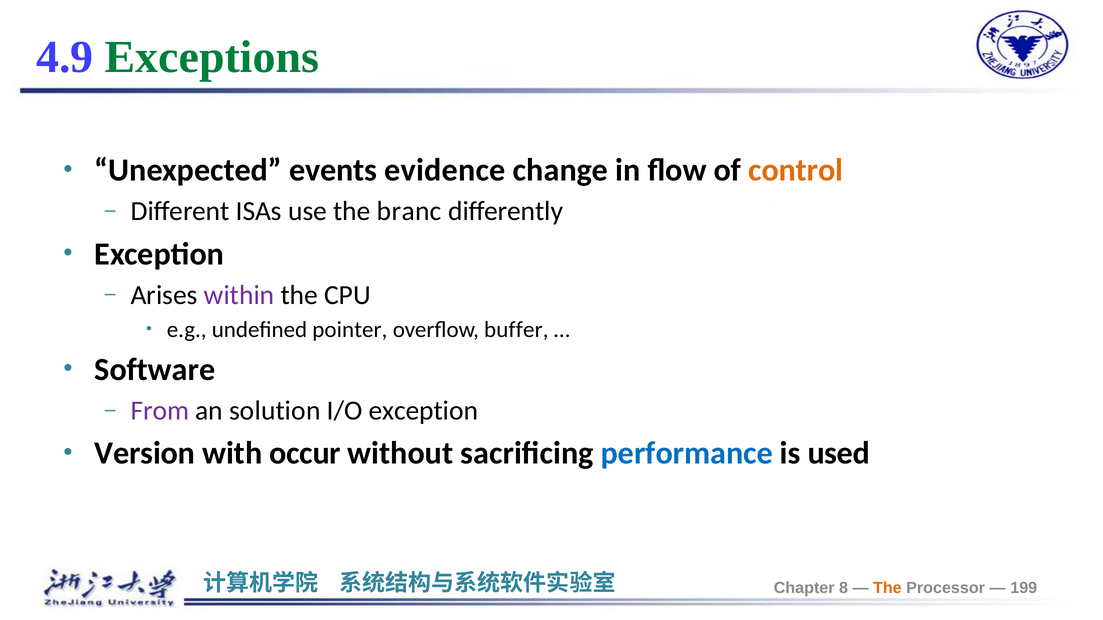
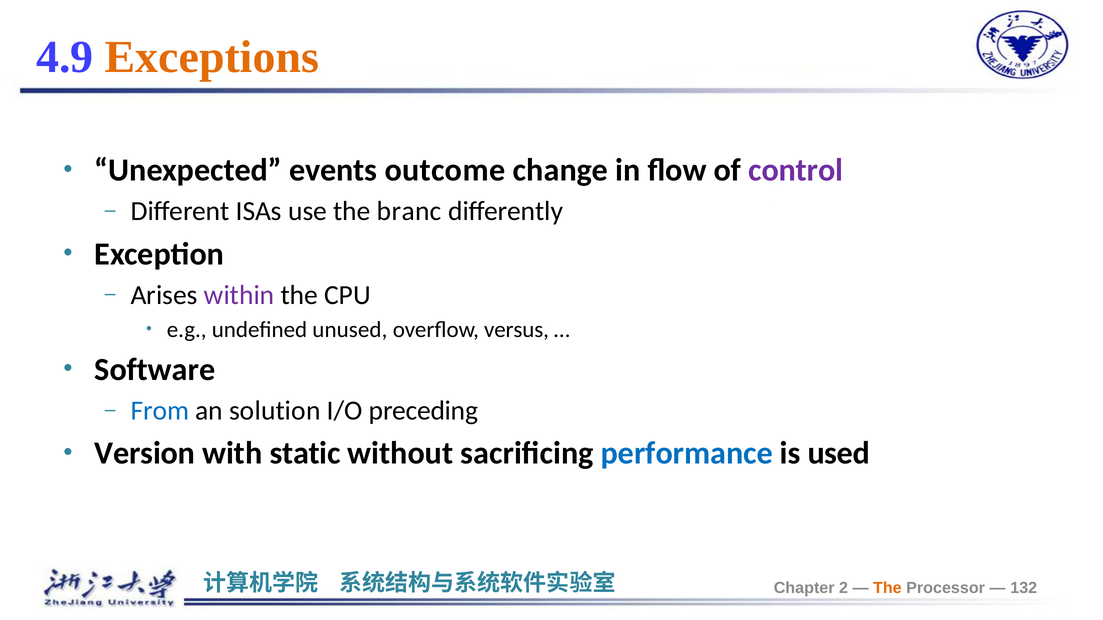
Exceptions colour: green -> orange
evidence: evidence -> outcome
control colour: orange -> purple
pointer: pointer -> unused
buffer: buffer -> versus
From colour: purple -> blue
I/O exception: exception -> preceding
occur: occur -> static
8: 8 -> 2
199: 199 -> 132
